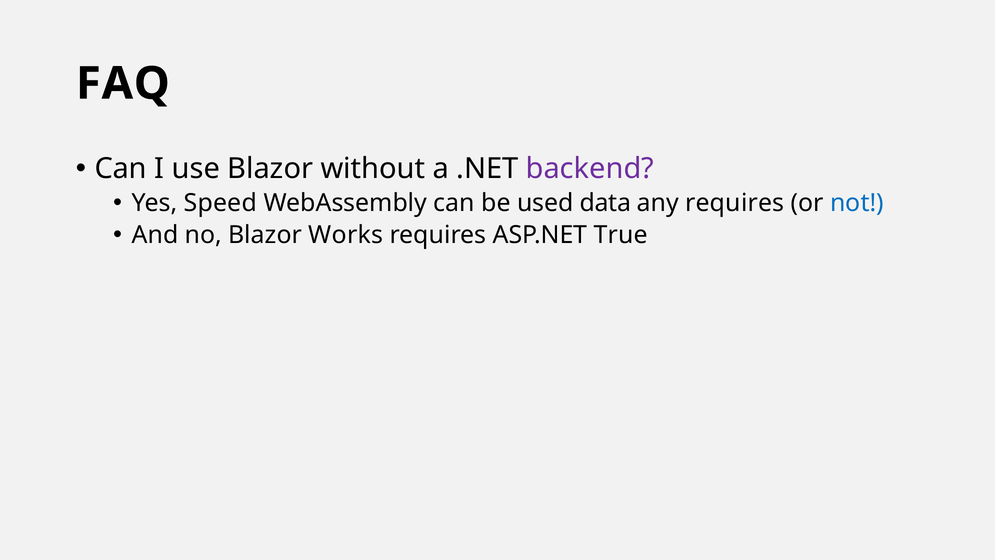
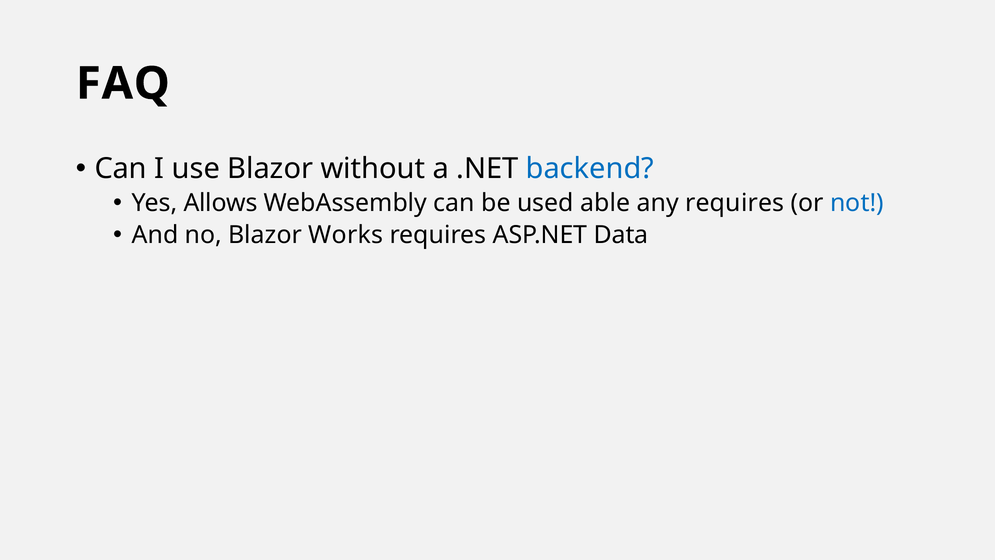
backend colour: purple -> blue
Speed: Speed -> Allows
data: data -> able
True: True -> Data
